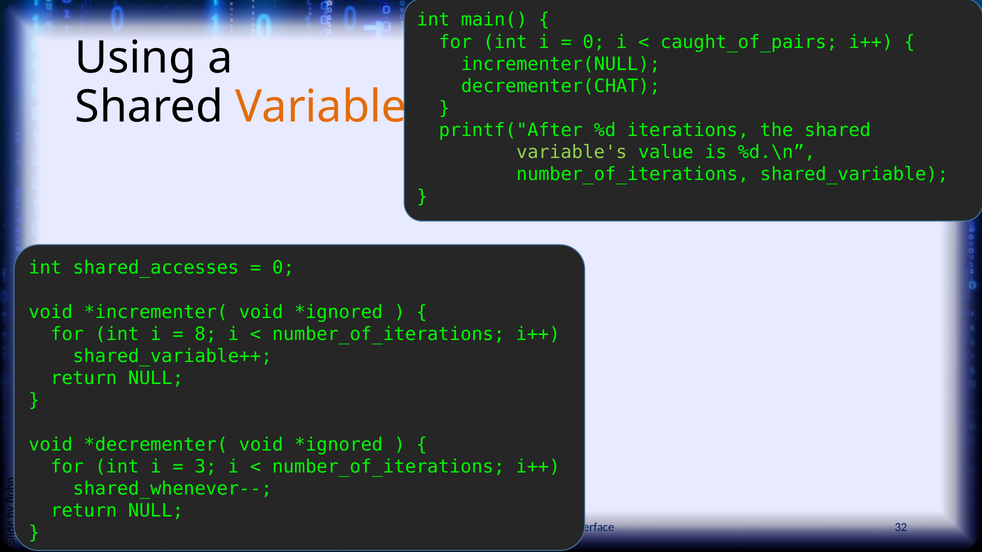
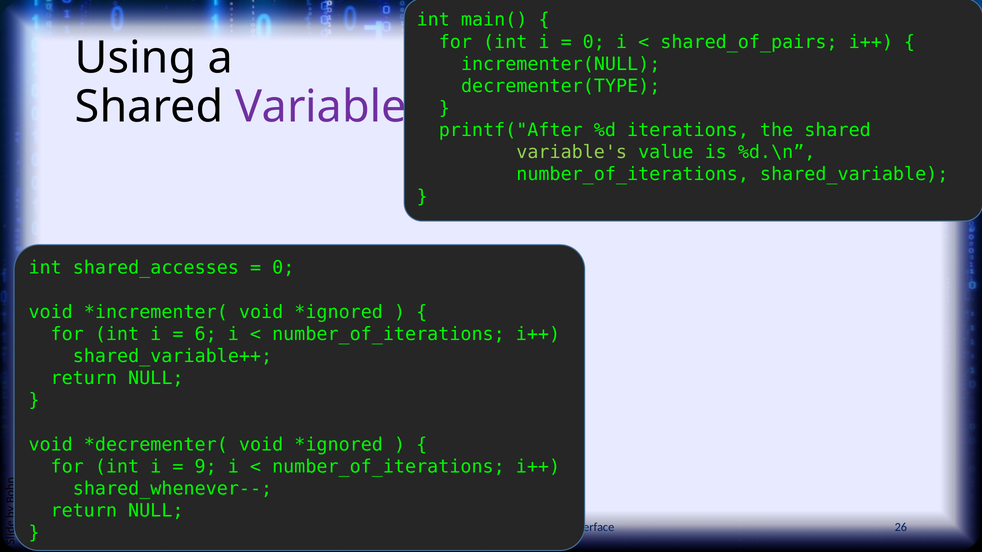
caught_of_pairs: caught_of_pairs -> shared_of_pairs
decrementer(CHAT: decrementer(CHAT -> decrementer(TYPE
Variable colour: orange -> purple
8: 8 -> 6
3: 3 -> 9
32: 32 -> 26
